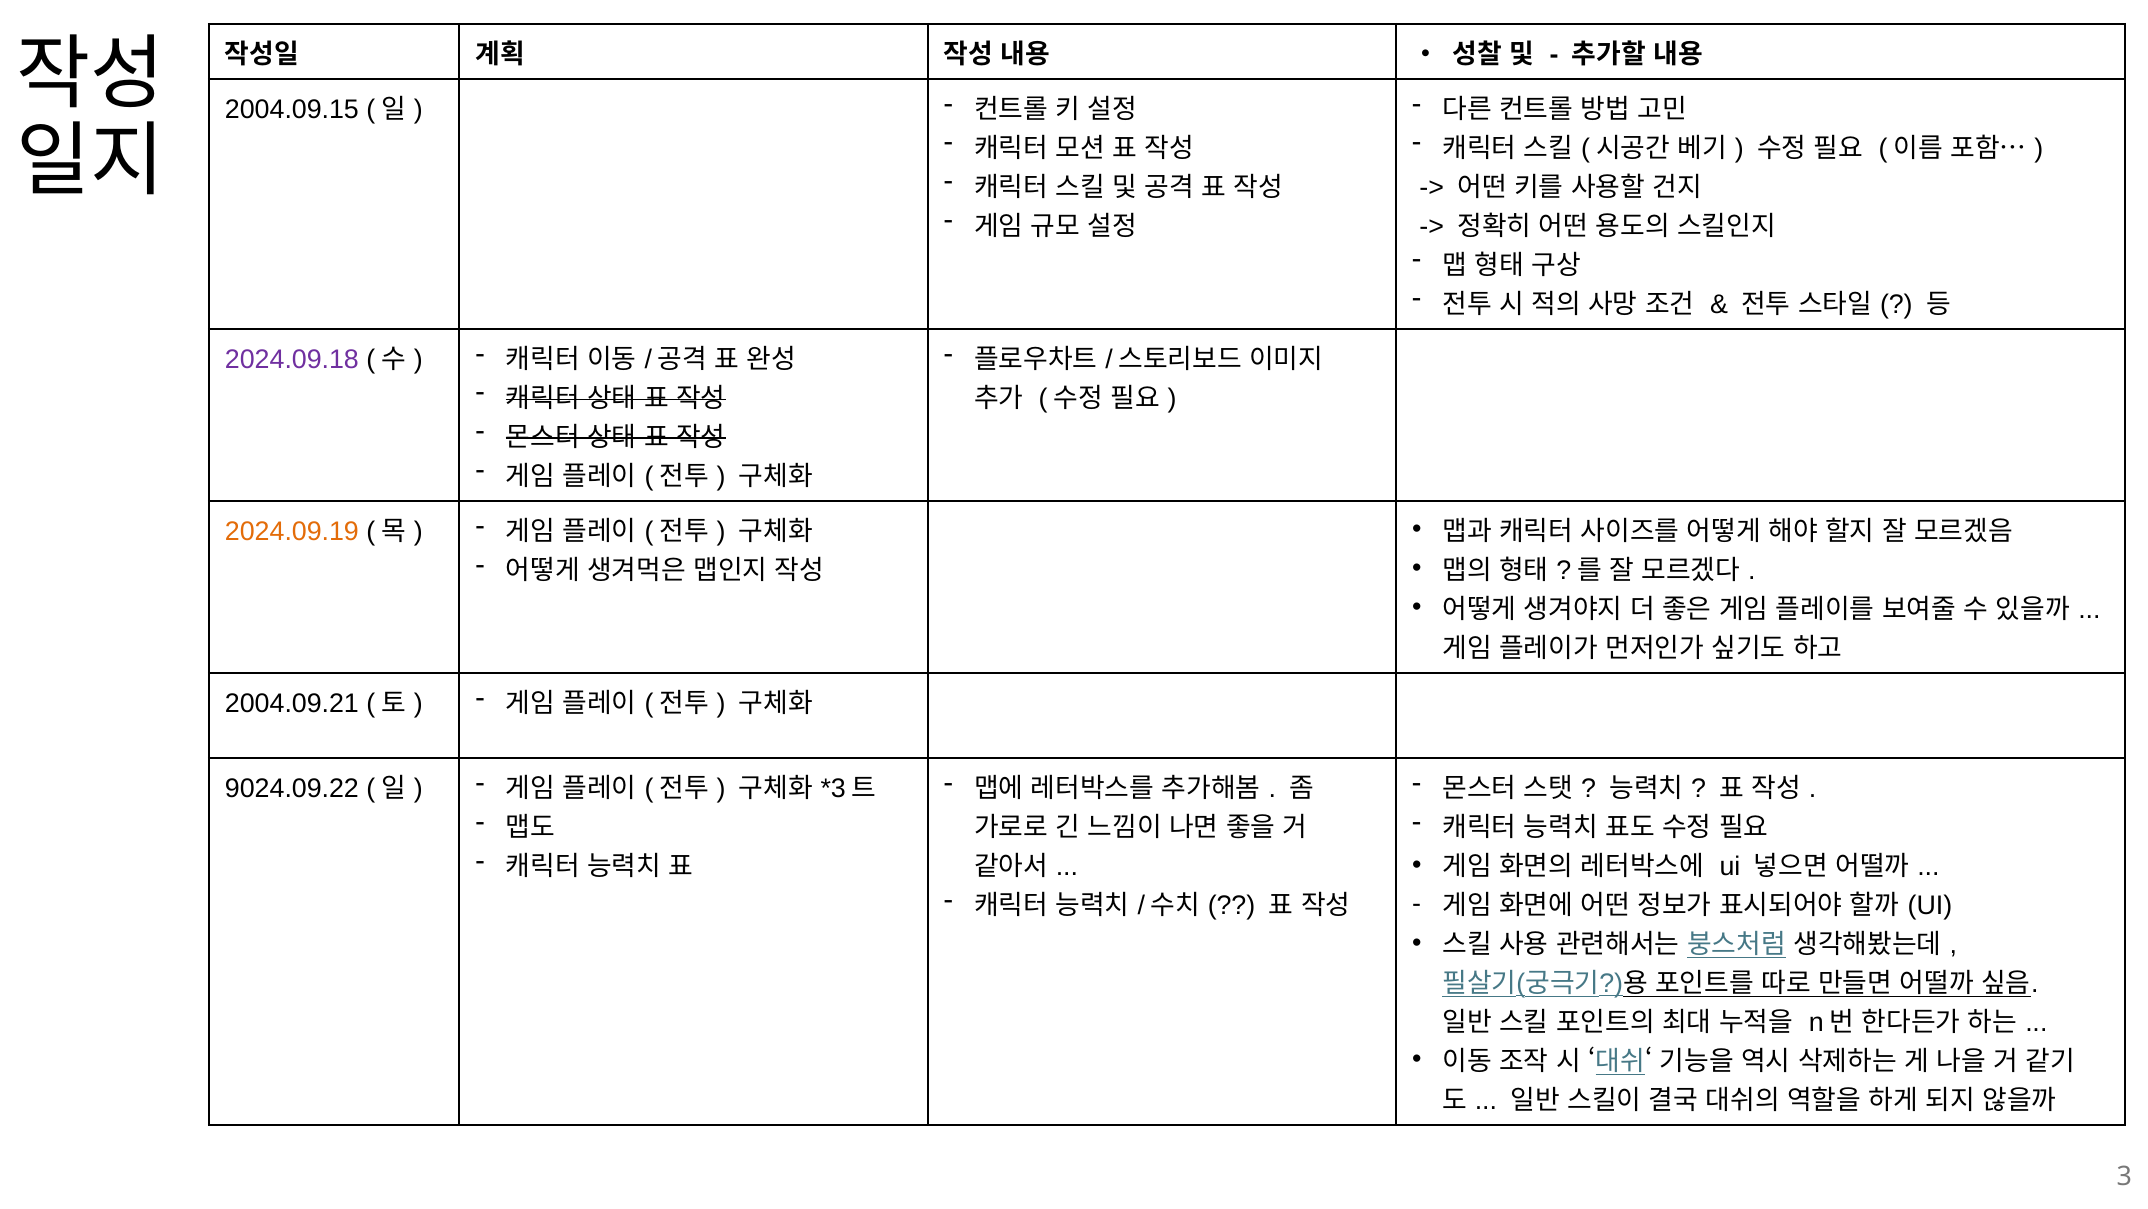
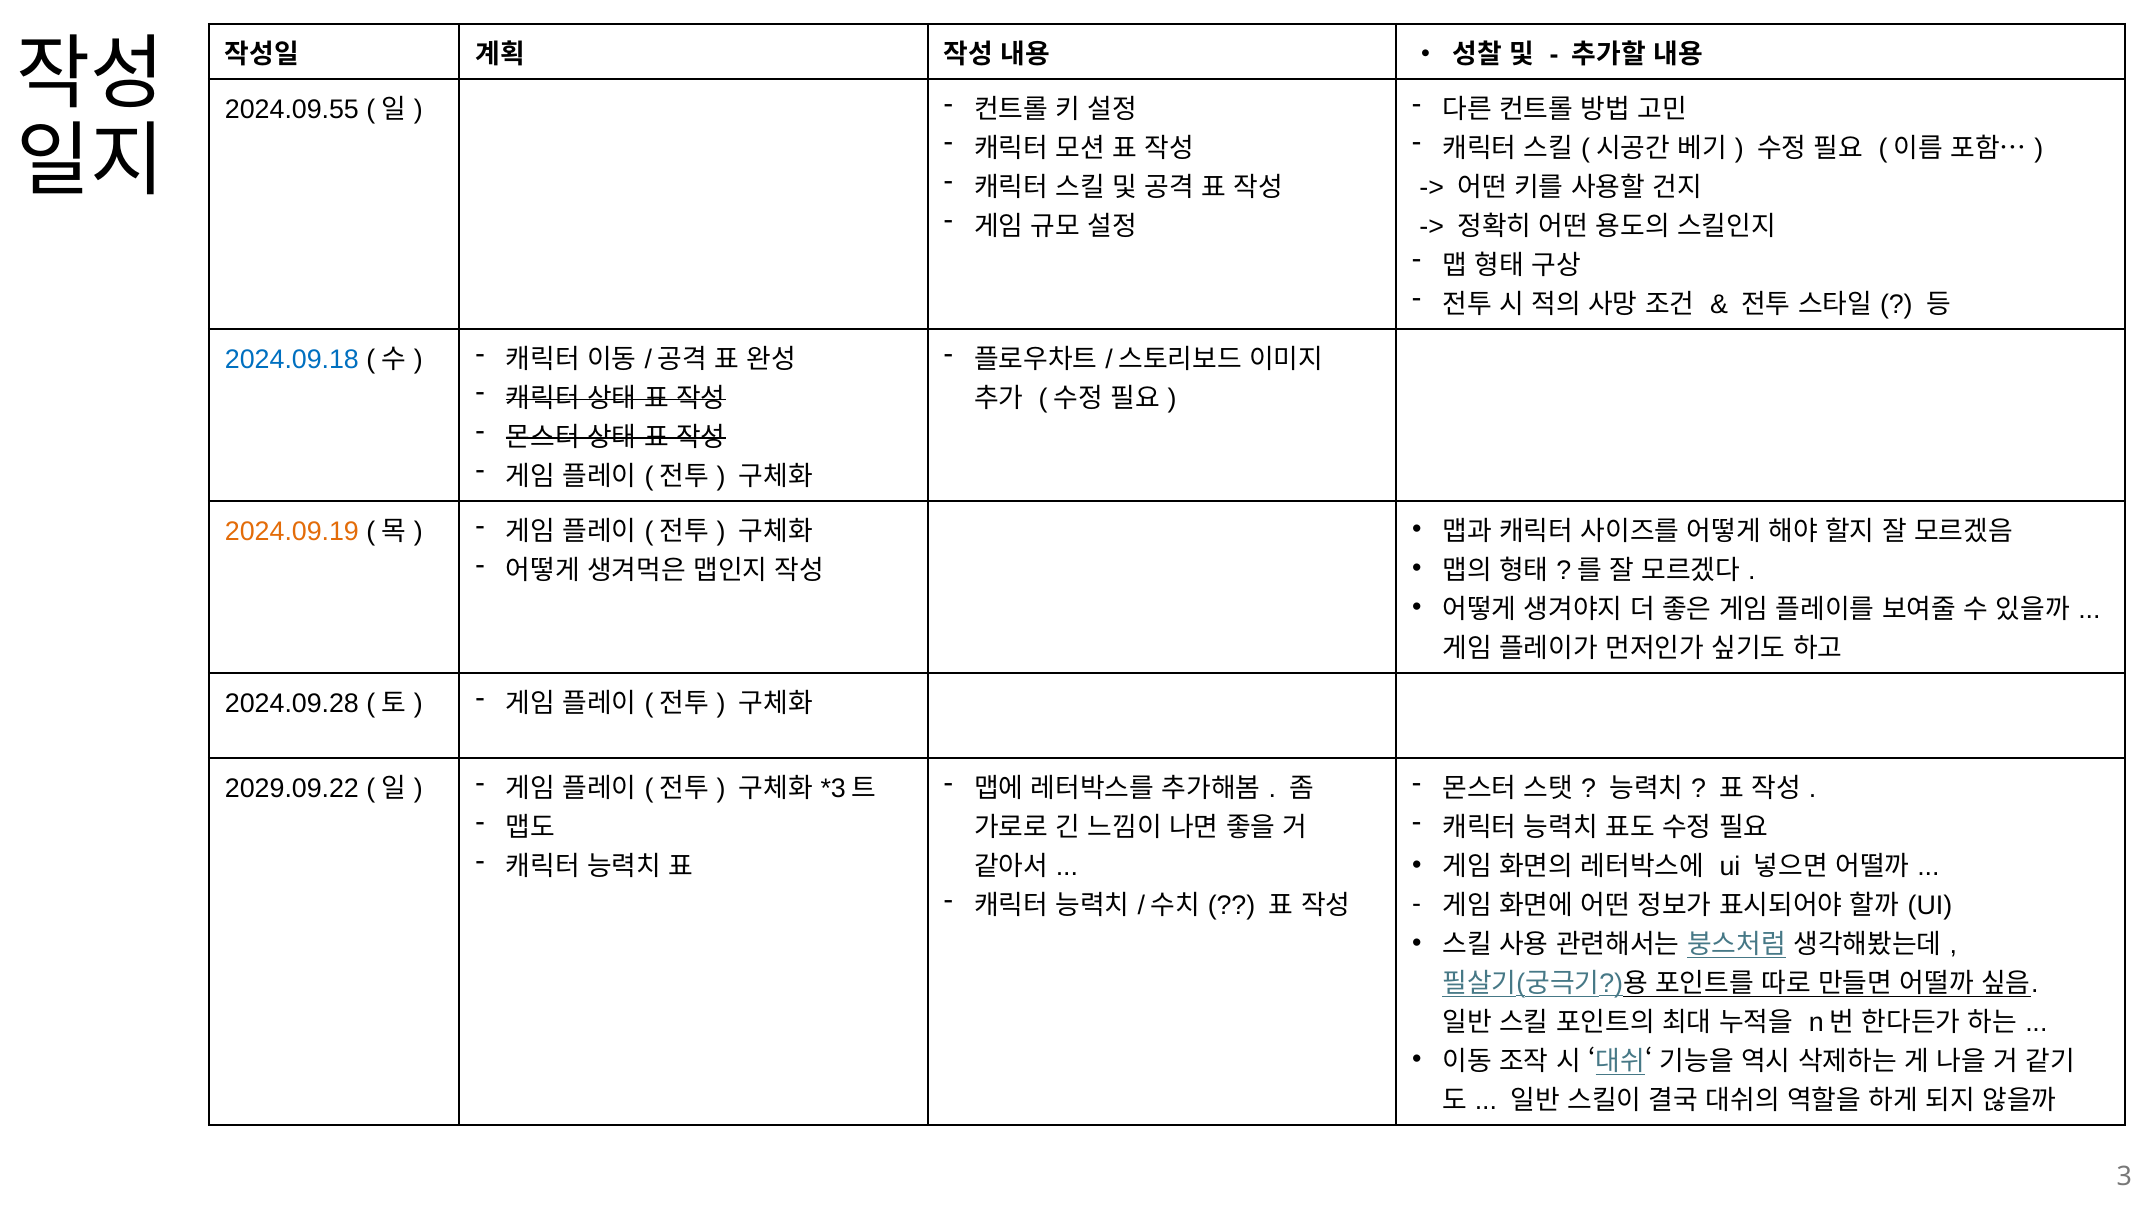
2004.09.15: 2004.09.15 -> 2024.09.55
2024.09.18 colour: purple -> blue
2004.09.21: 2004.09.21 -> 2024.09.28
9024.09.22: 9024.09.22 -> 2029.09.22
